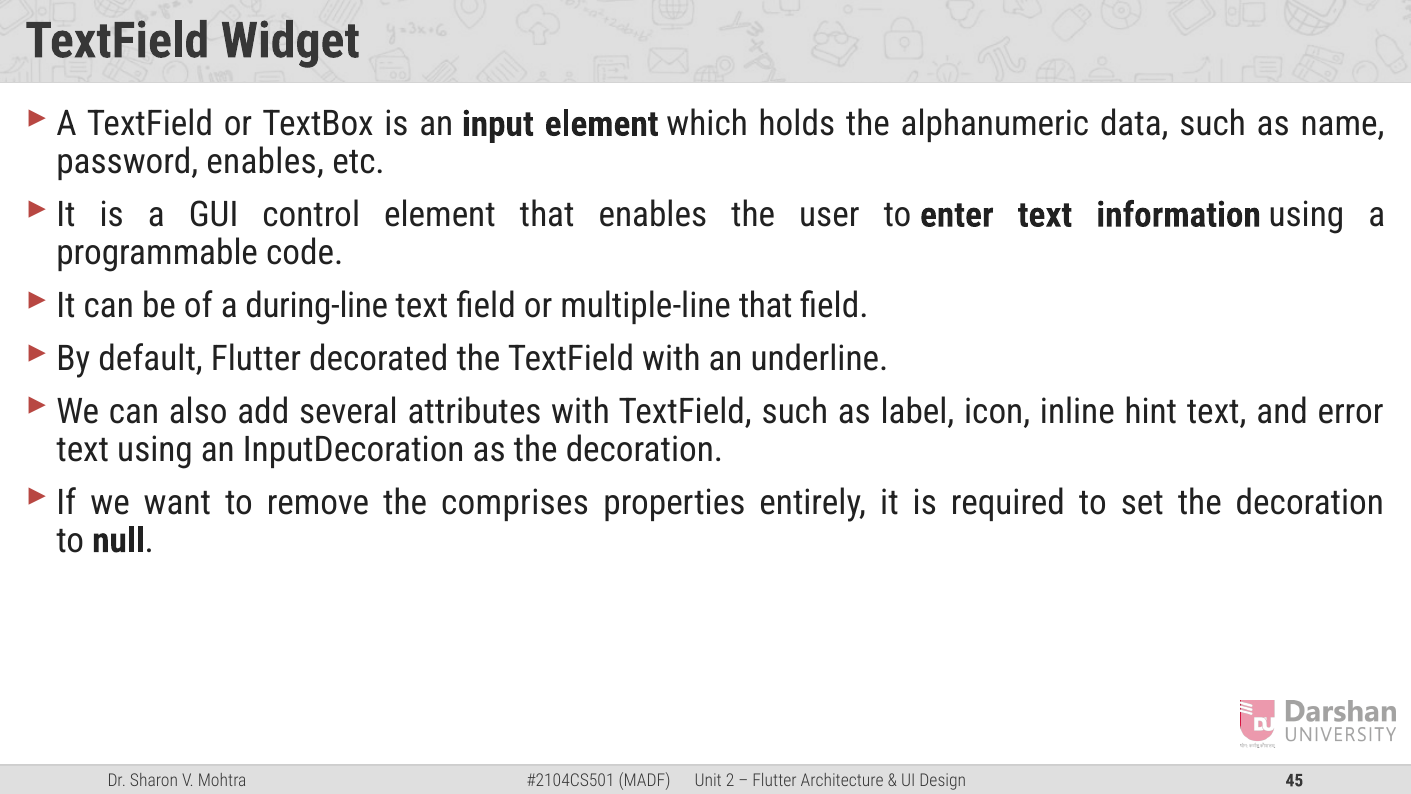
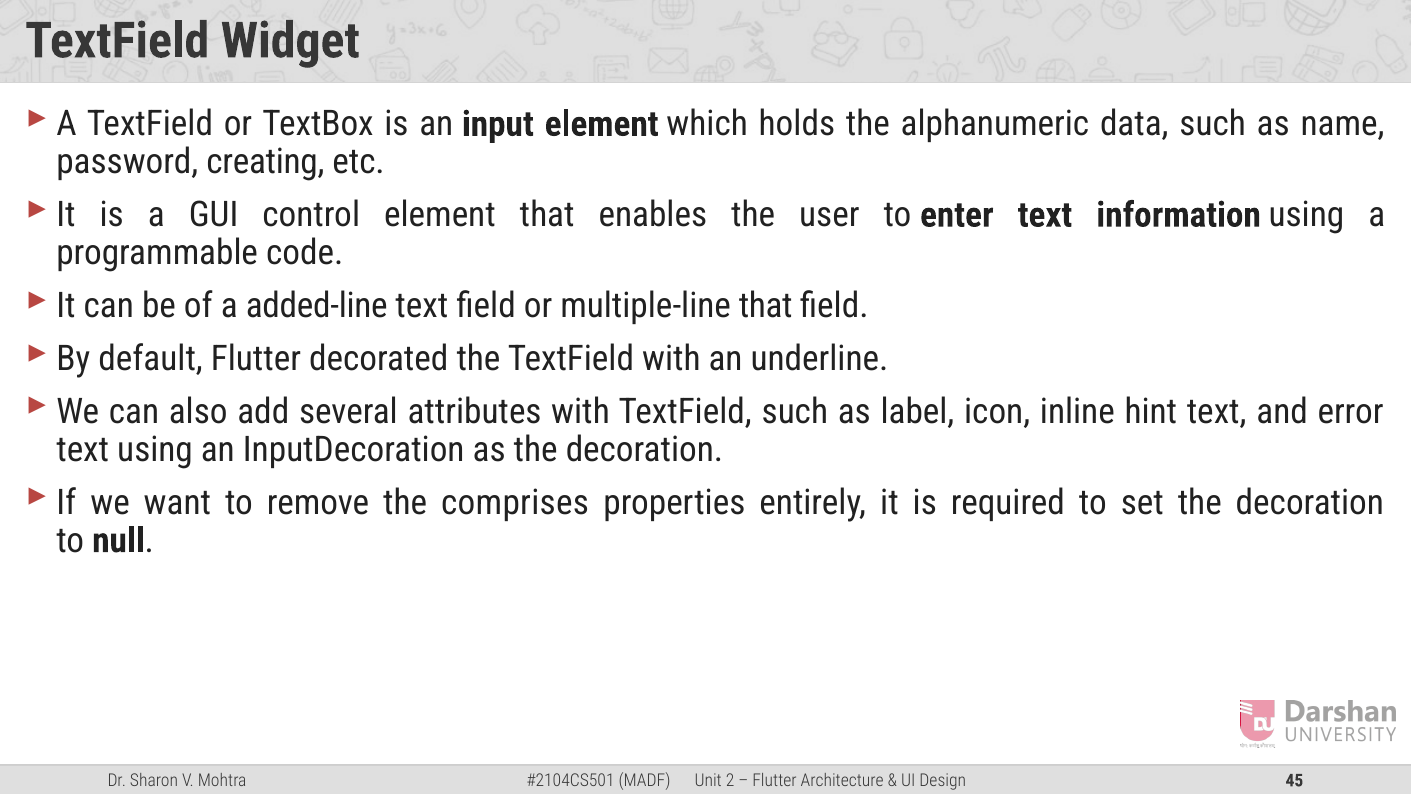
password enables: enables -> creating
during-line: during-line -> added-line
